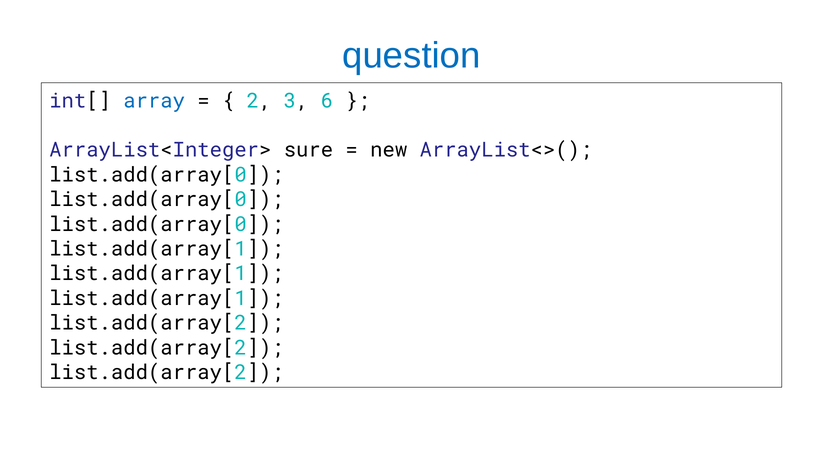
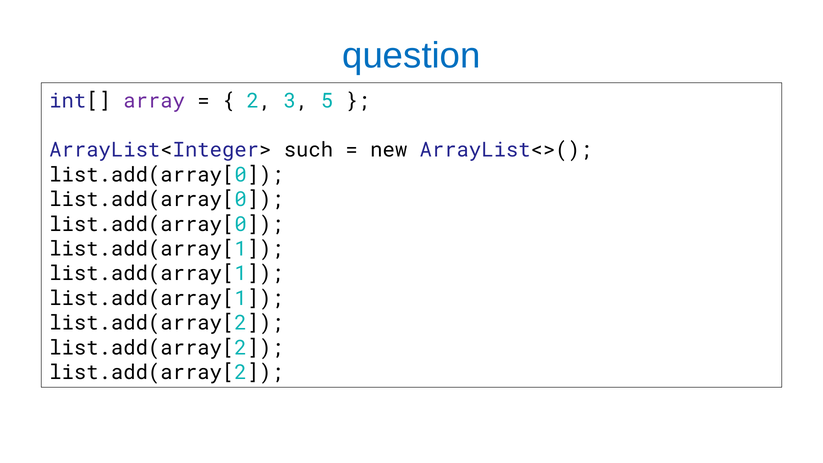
array colour: blue -> purple
6: 6 -> 5
sure: sure -> such
